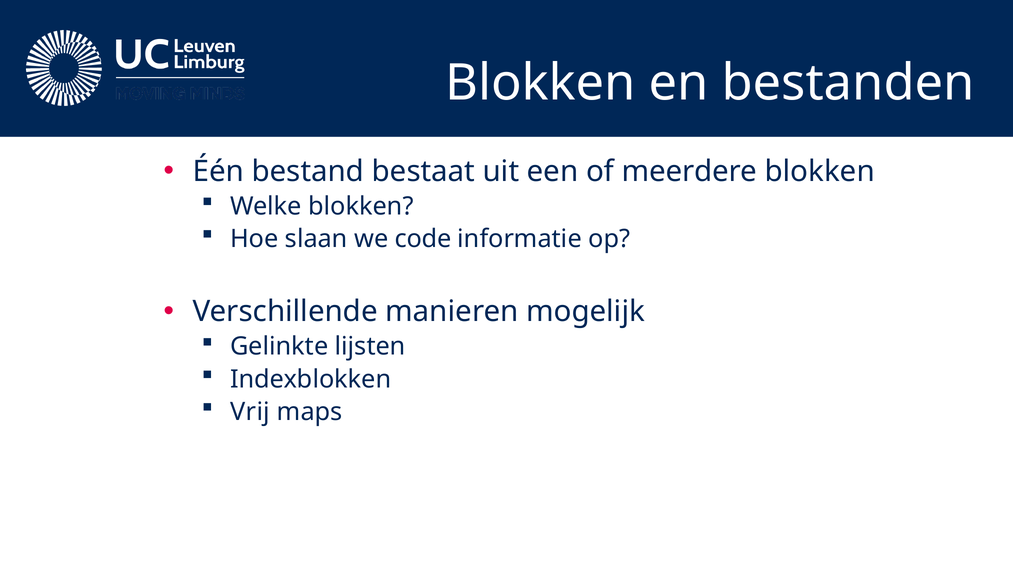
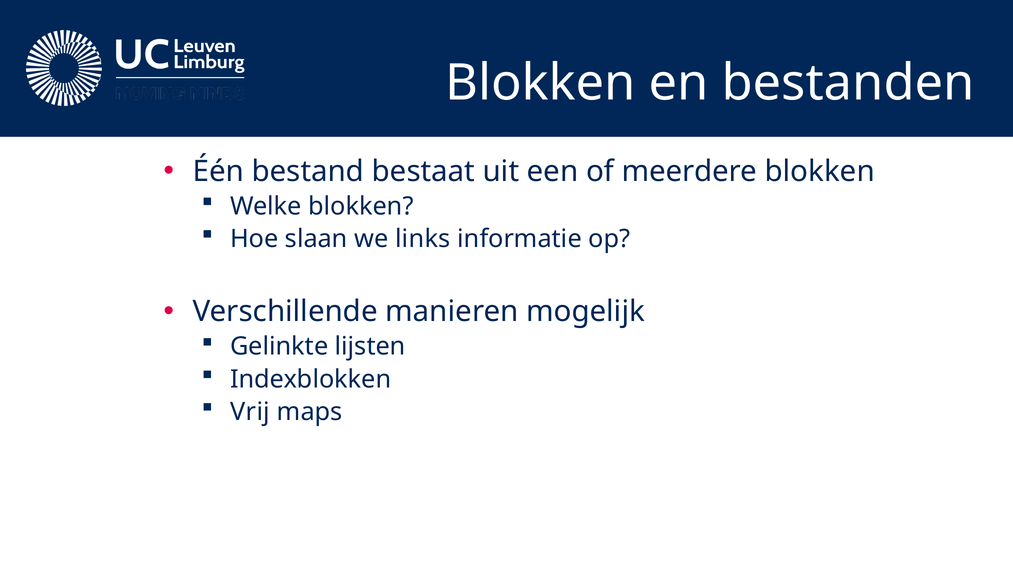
code: code -> links
